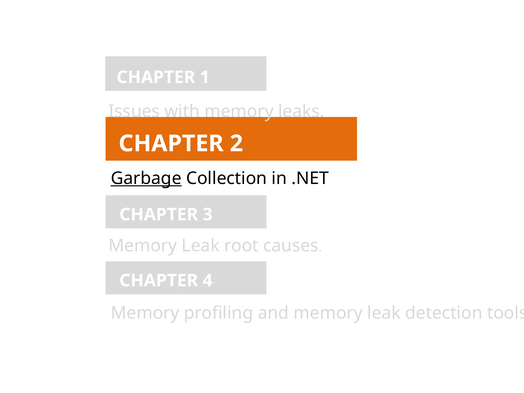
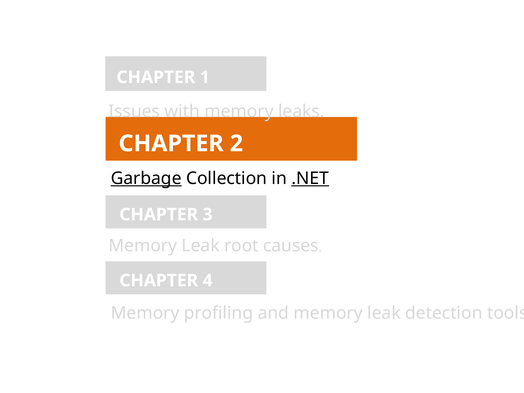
.NET underline: none -> present
